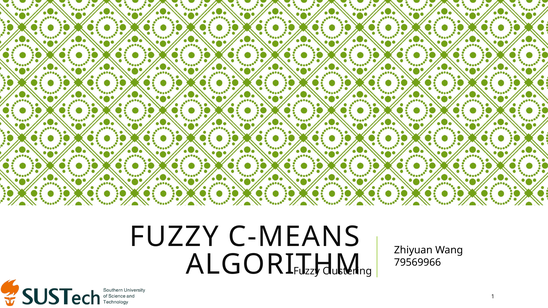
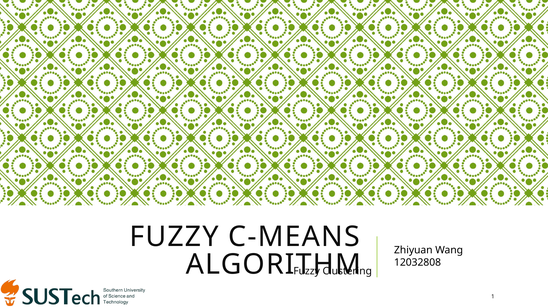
79569966: 79569966 -> 12032808
